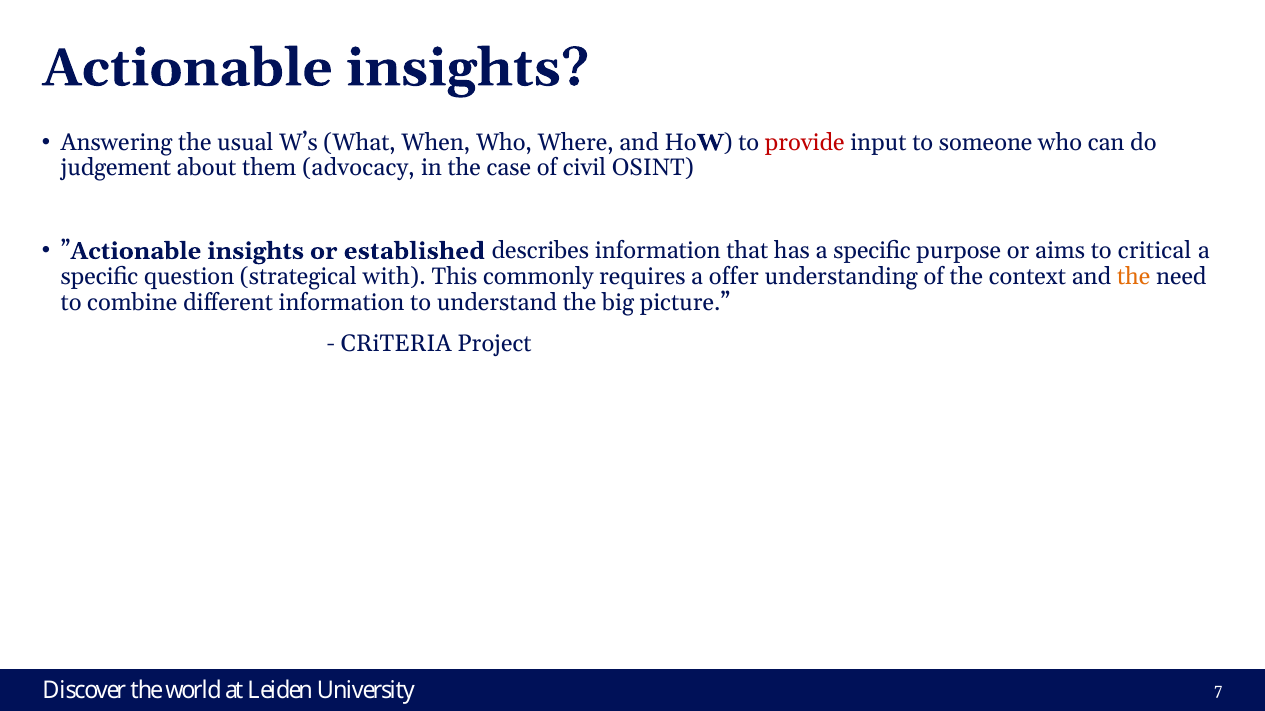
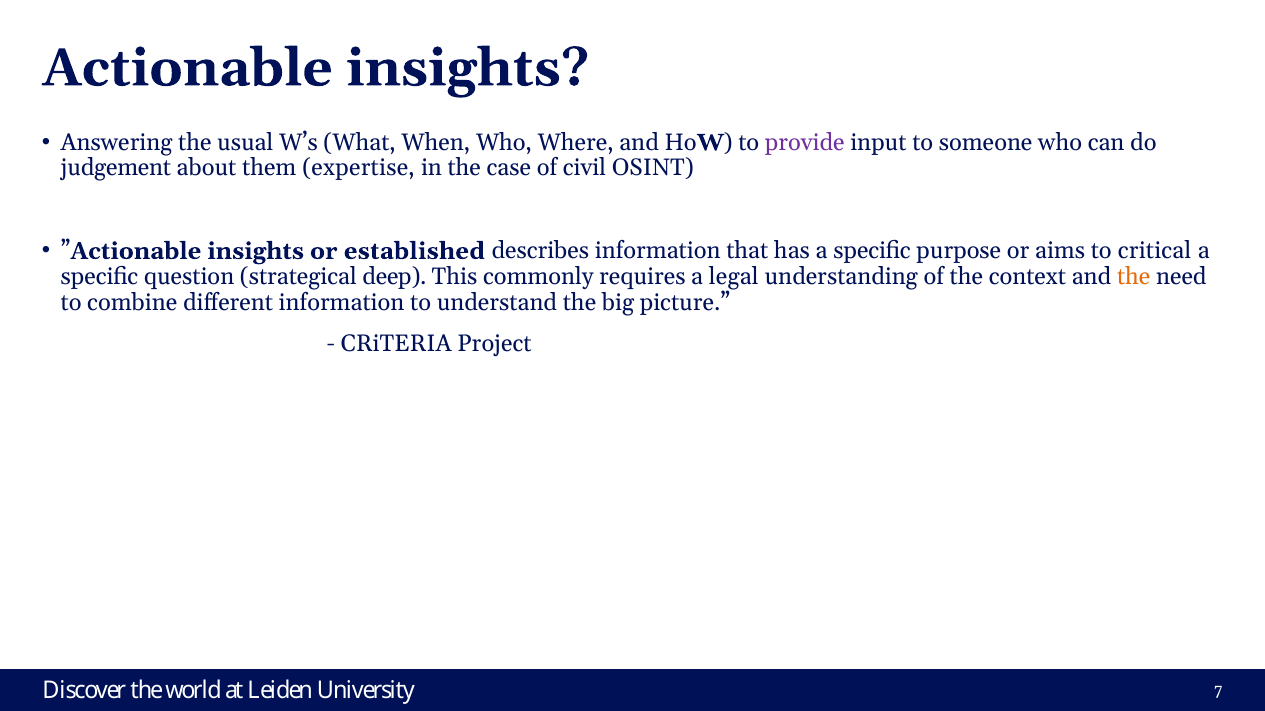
provide colour: red -> purple
advocacy: advocacy -> expertise
with: with -> deep
offer: offer -> legal
